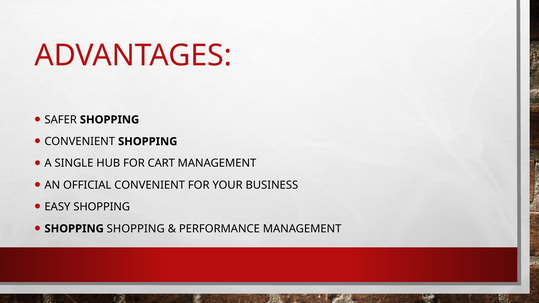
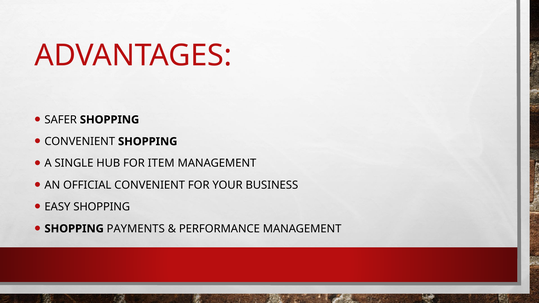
CART: CART -> ITEM
SHOPPING SHOPPING: SHOPPING -> PAYMENTS
